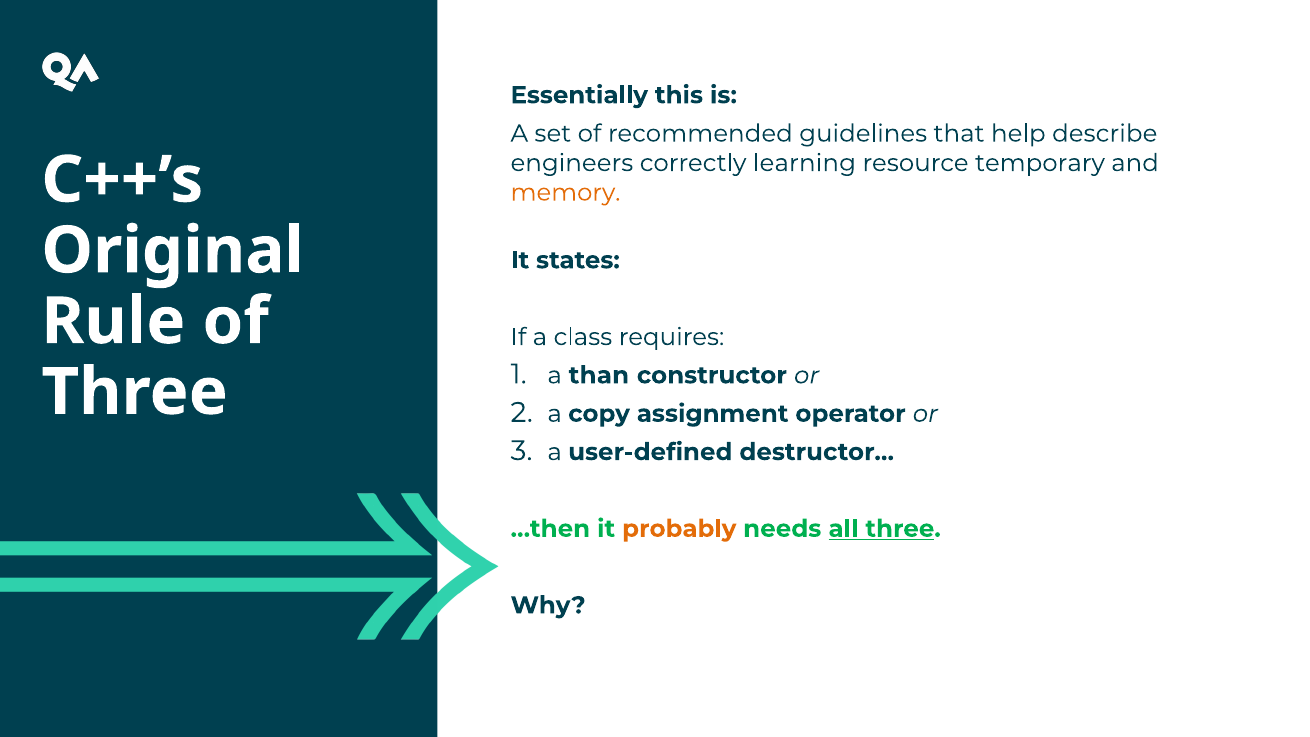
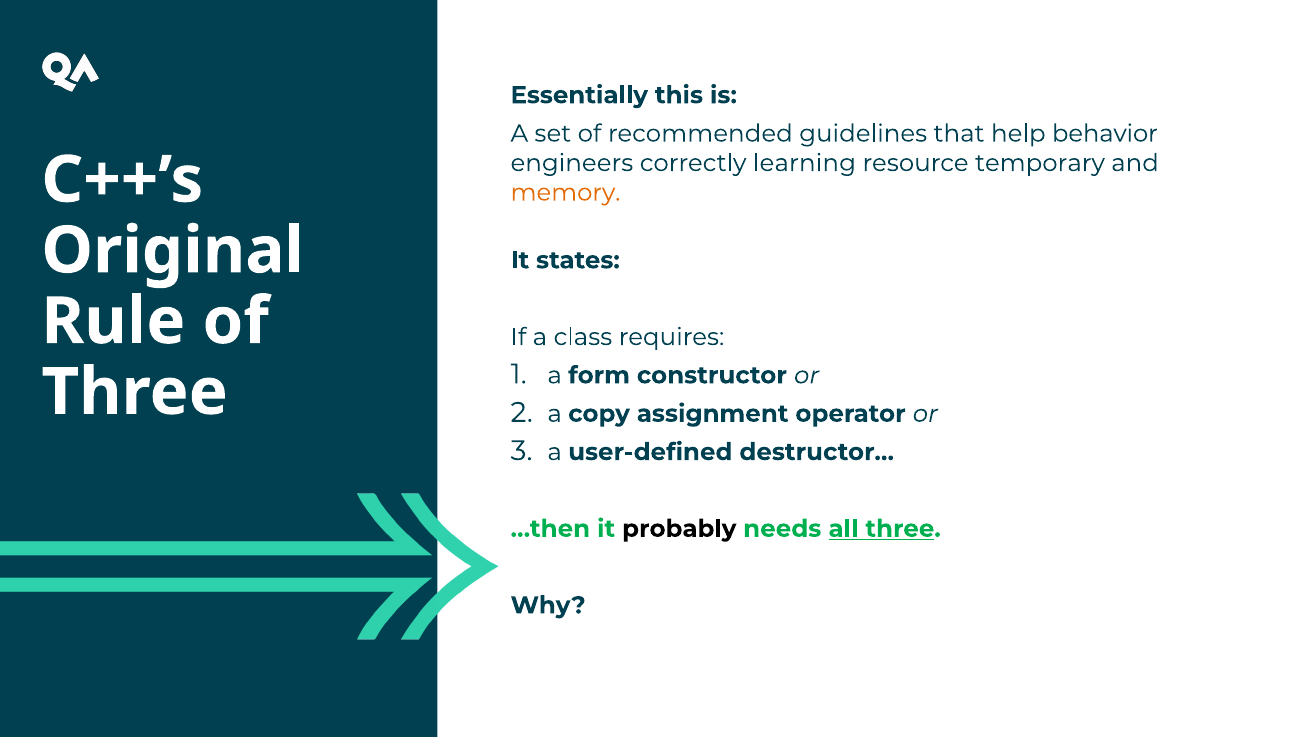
describe: describe -> behavior
than: than -> form
probably colour: orange -> black
